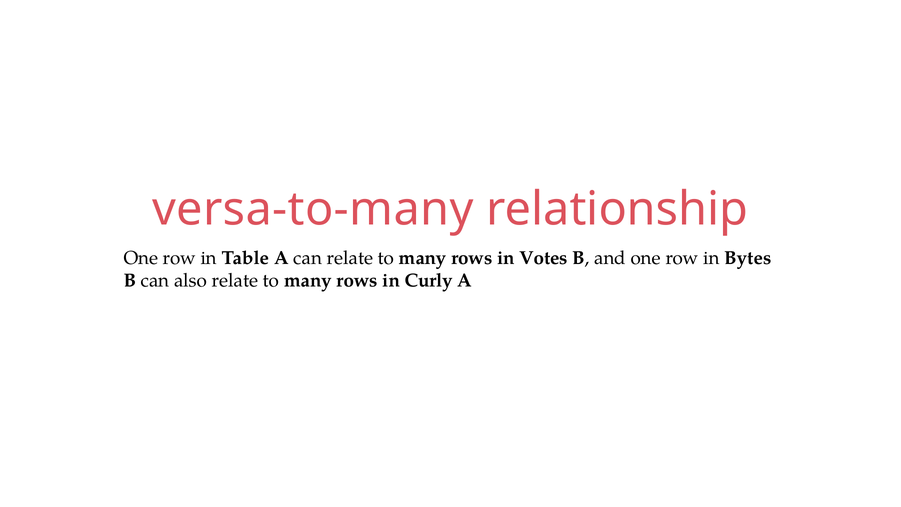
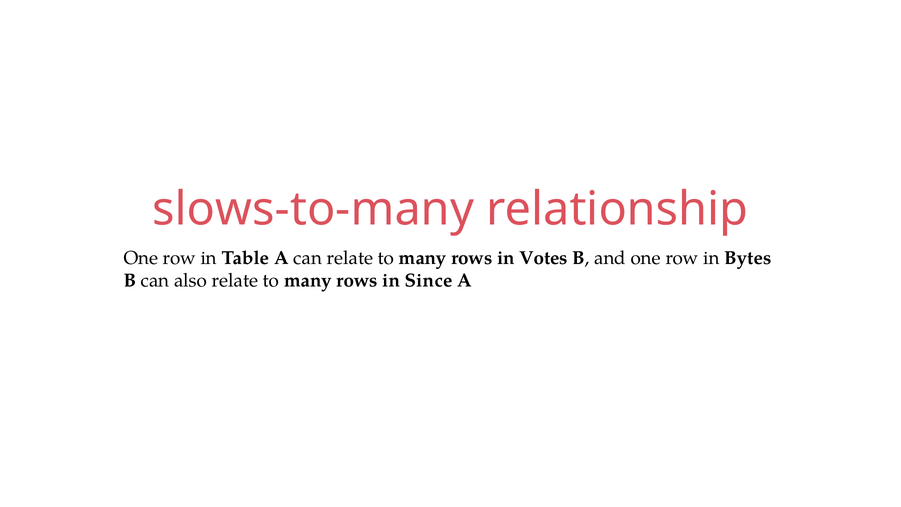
versa-to-many: versa-to-many -> slows-to-many
Curly: Curly -> Since
